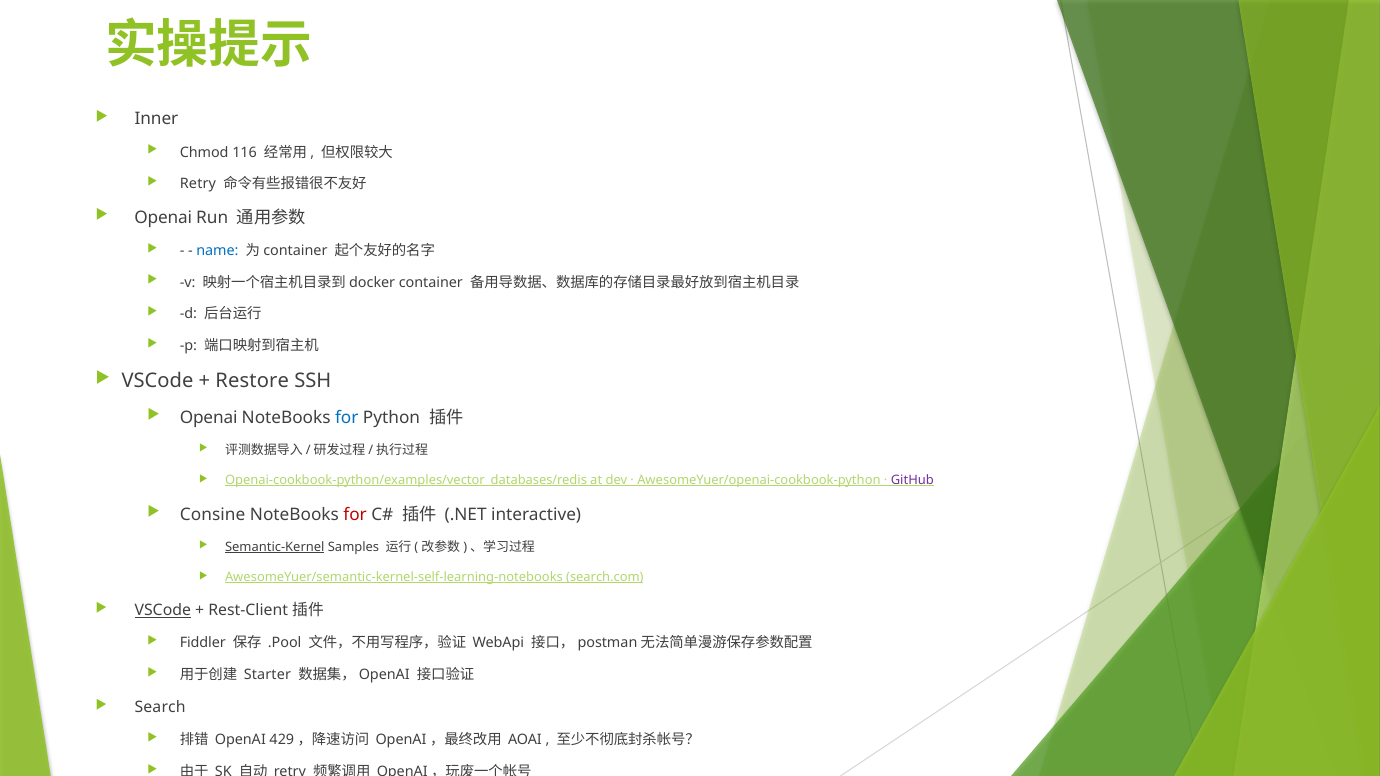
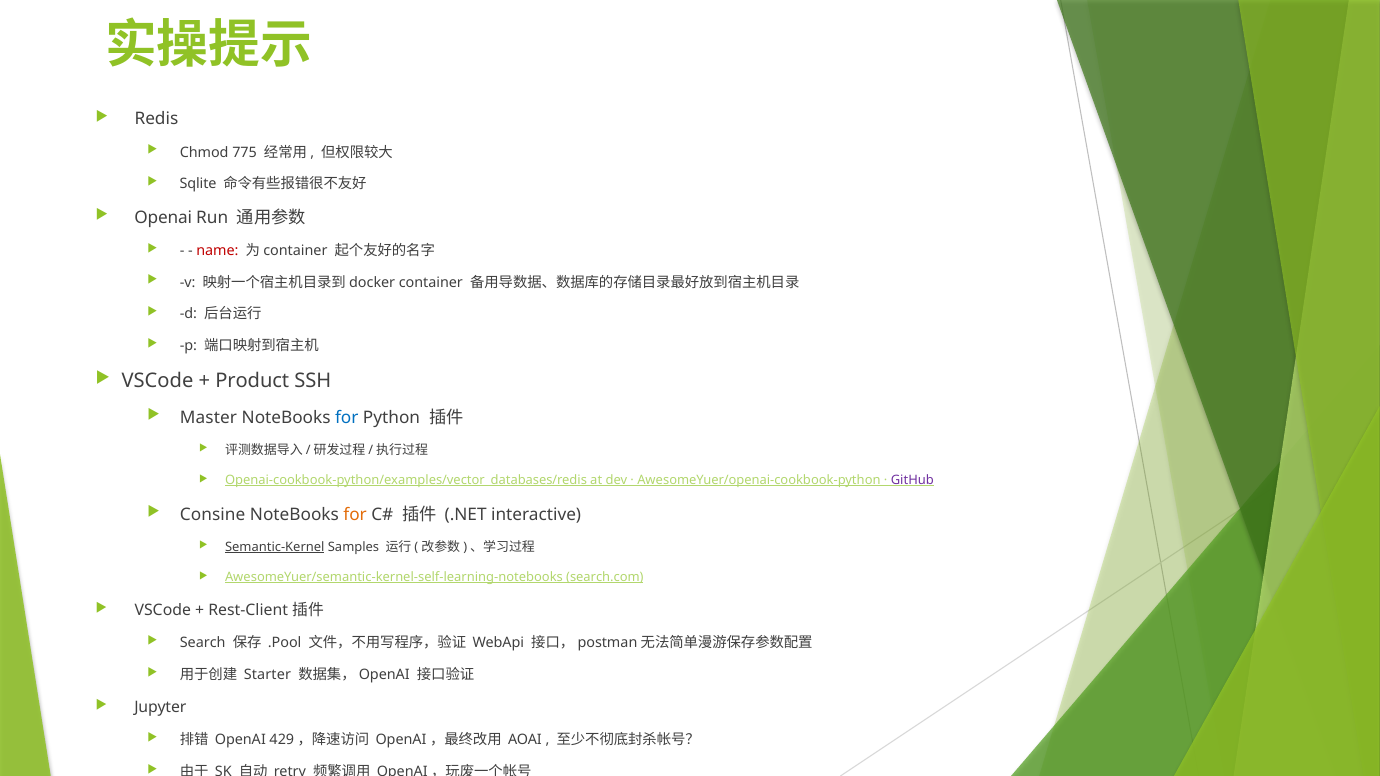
Inner: Inner -> Redis
116: 116 -> 775
Retry at (198, 184): Retry -> Sqlite
name colour: blue -> red
Restore: Restore -> Product
Openai at (209, 418): Openai -> Master
for at (355, 515) colour: red -> orange
VSCode at (163, 611) underline: present -> none
Fiddler: Fiddler -> Search
Search: Search -> Jupyter
